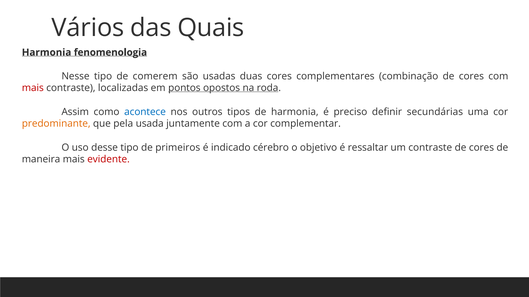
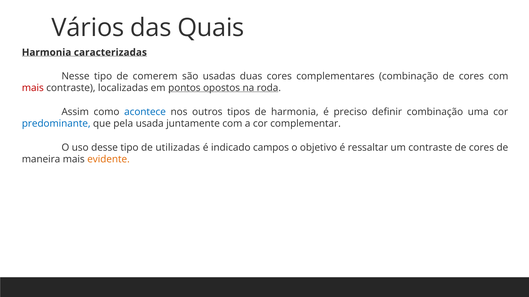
fenomenologia: fenomenologia -> caracterizadas
definir secundárias: secundárias -> combinação
predominante colour: orange -> blue
primeiros: primeiros -> utilizadas
cérebro: cérebro -> campos
evidente colour: red -> orange
